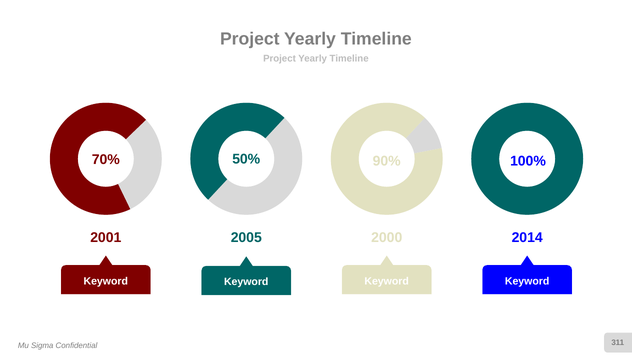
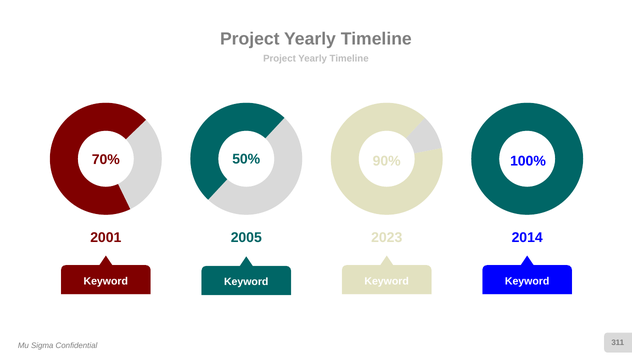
2000: 2000 -> 2023
